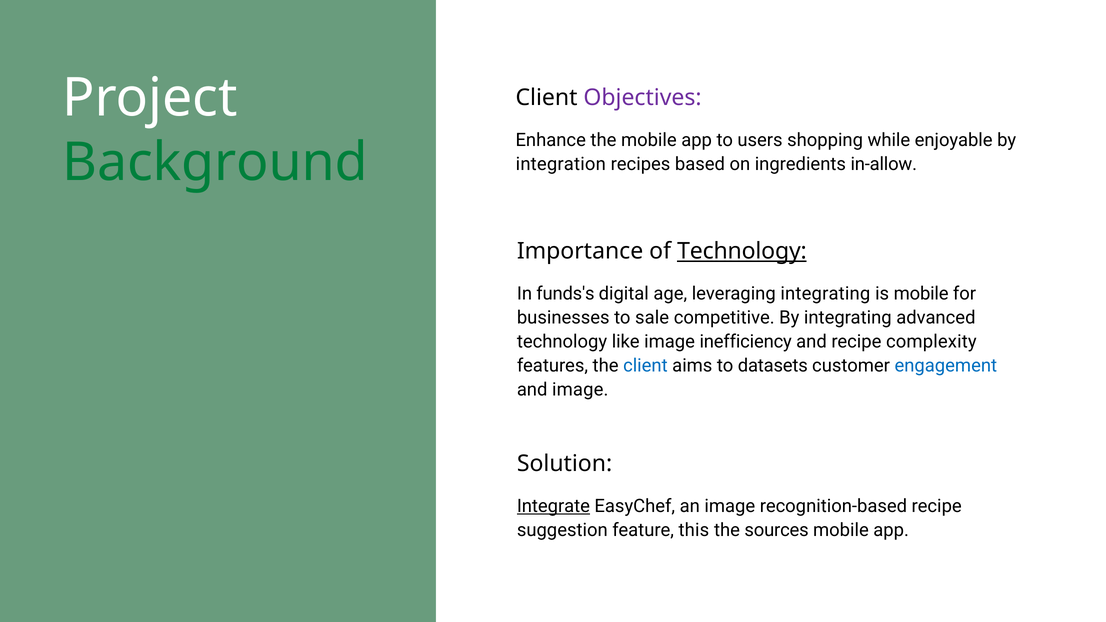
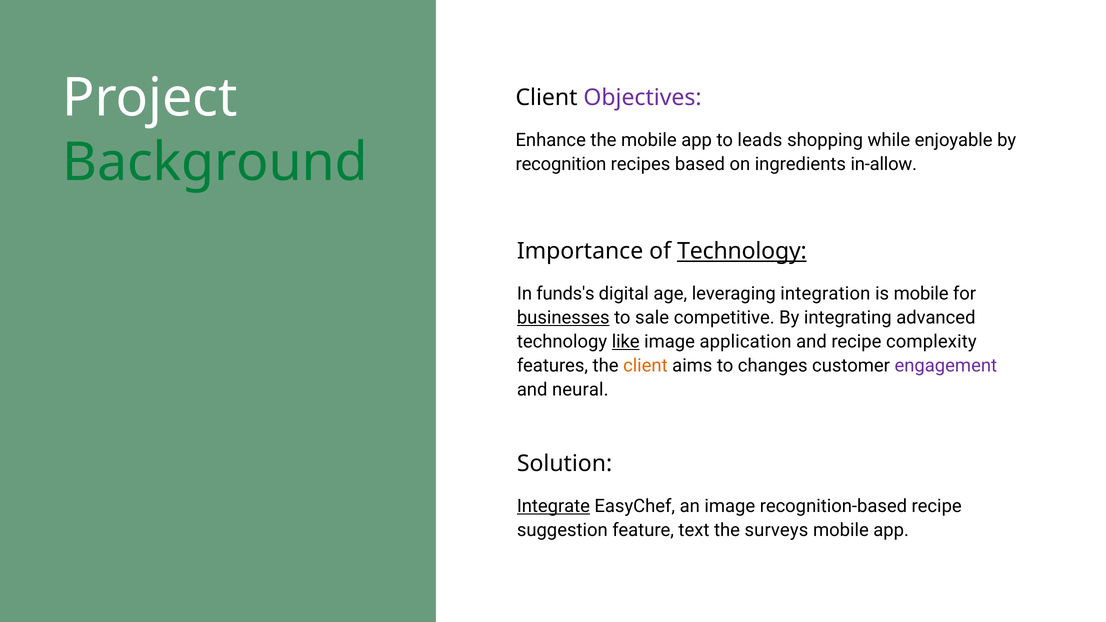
users: users -> leads
integration: integration -> recognition
leveraging integrating: integrating -> integration
businesses underline: none -> present
like underline: none -> present
inefficiency: inefficiency -> application
client at (645, 366) colour: blue -> orange
datasets: datasets -> changes
engagement colour: blue -> purple
and image: image -> neural
this: this -> text
sources: sources -> surveys
